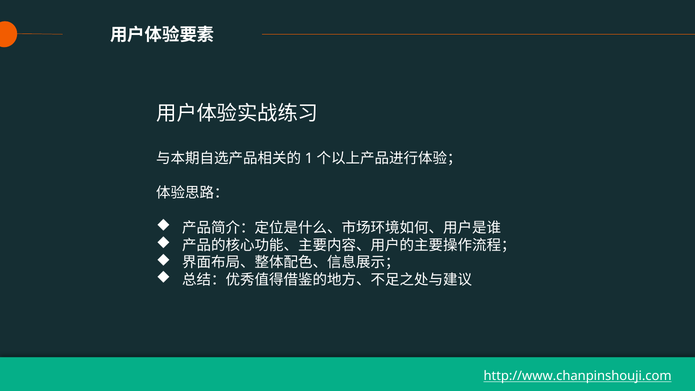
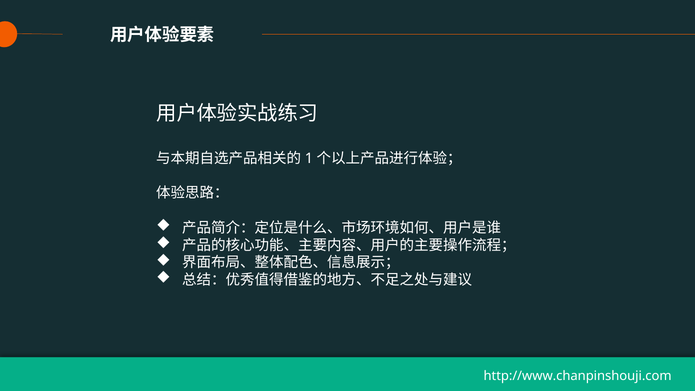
http://www.chanpinshouji.com underline: present -> none
